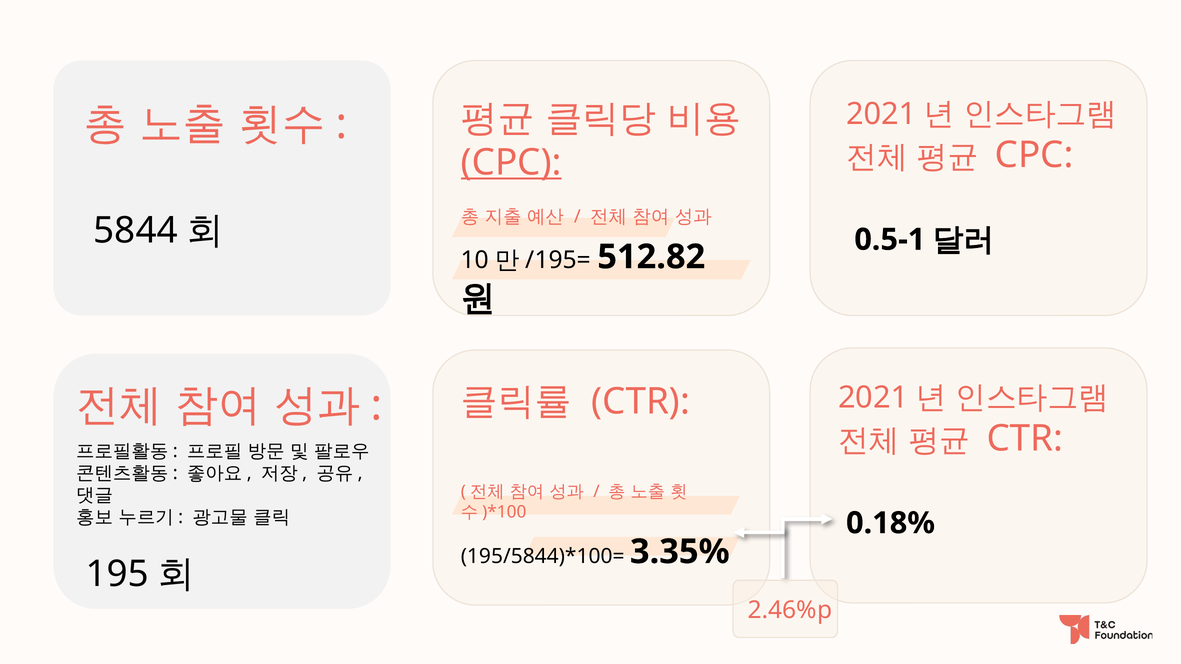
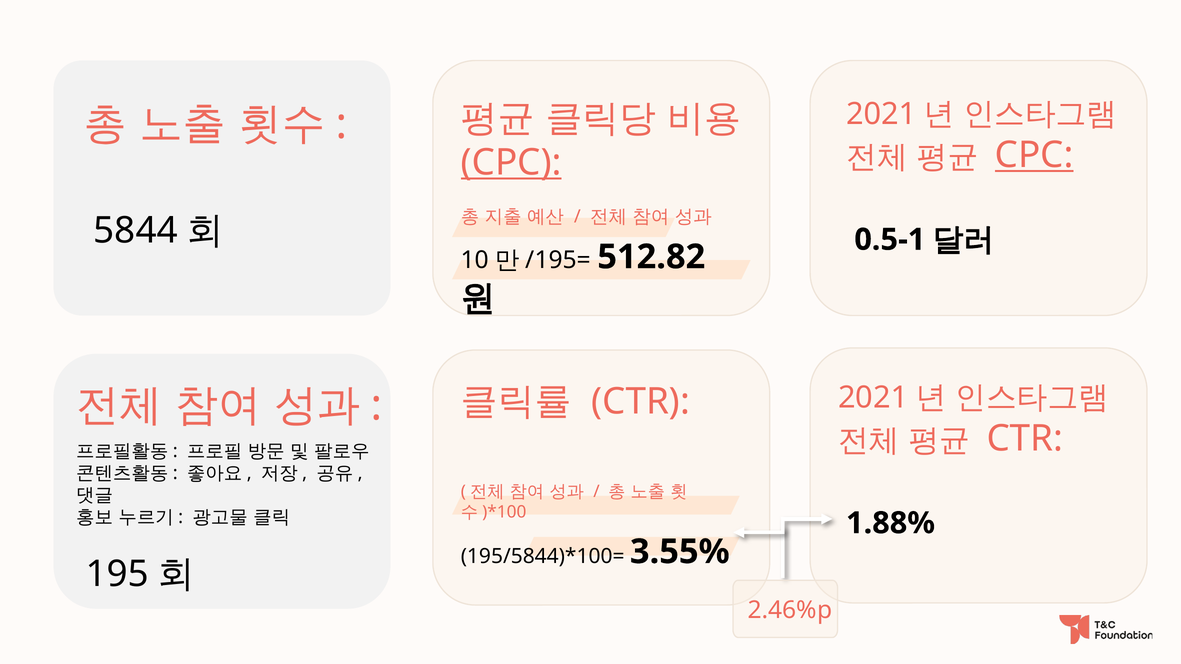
CPC at (1034, 155) underline: none -> present
0.18%: 0.18% -> 1.88%
3.35%: 3.35% -> 3.55%
